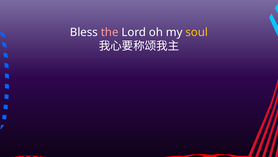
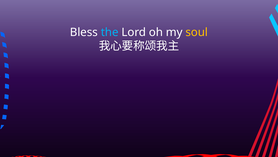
the colour: pink -> light blue
